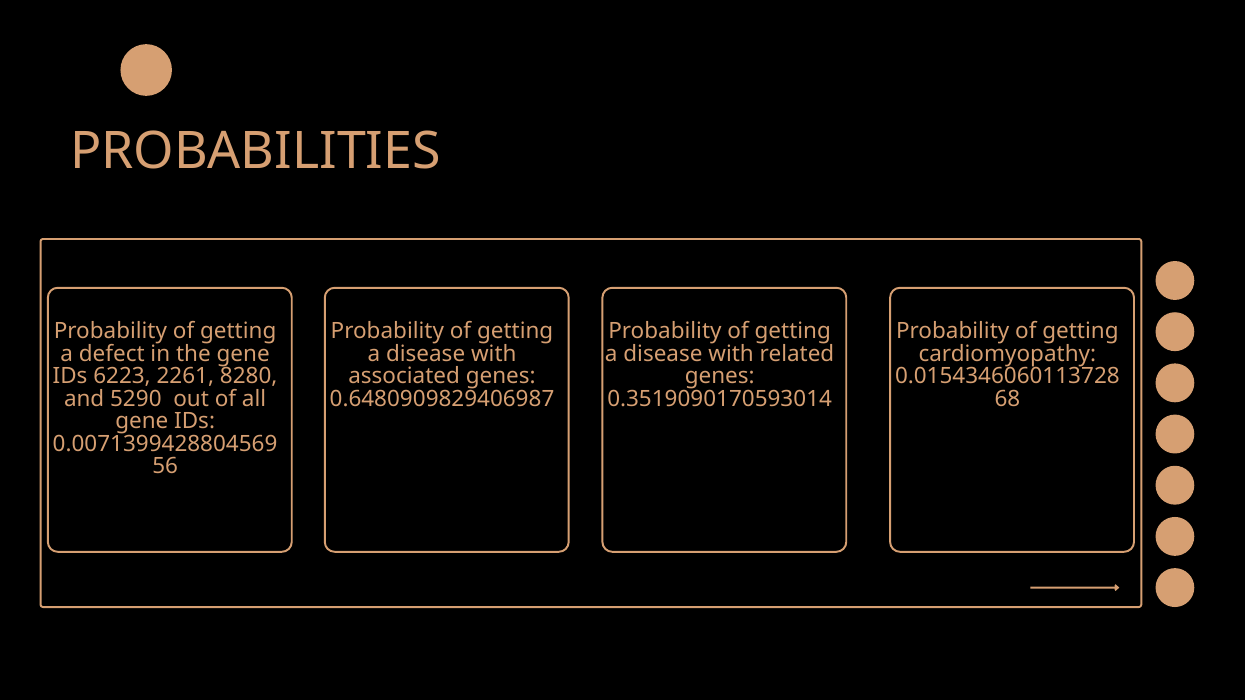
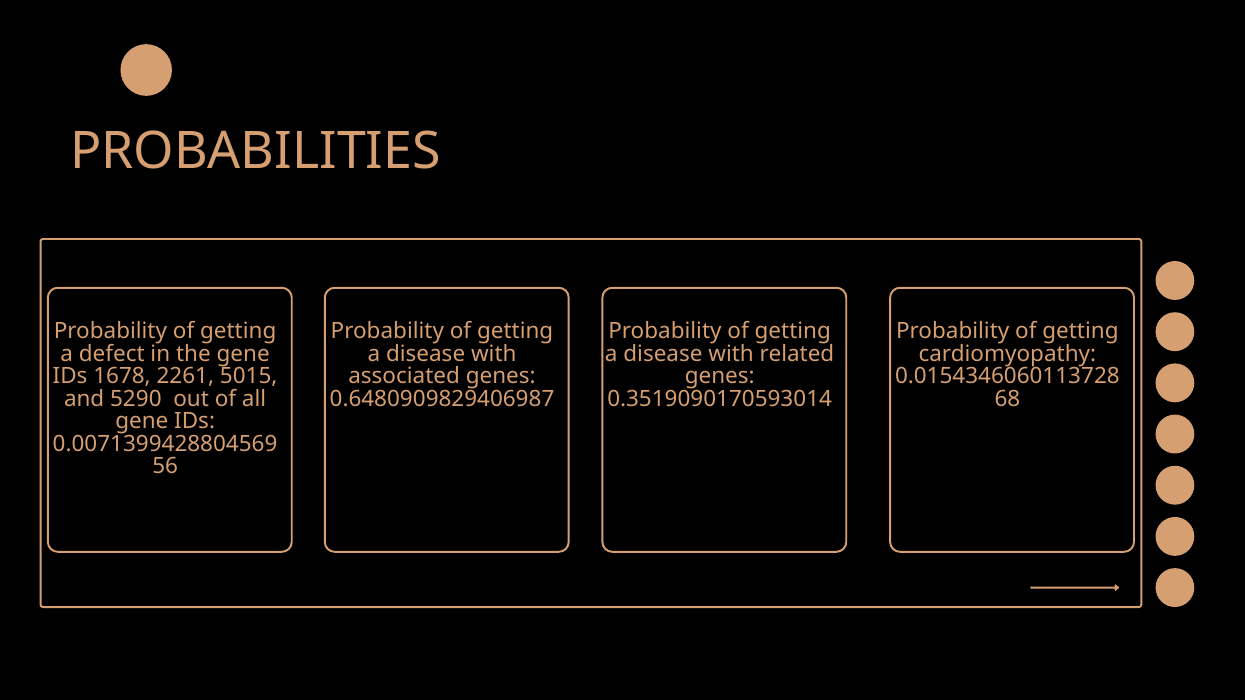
6223: 6223 -> 1678
8280: 8280 -> 5015
